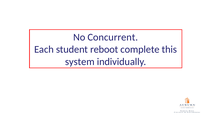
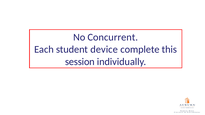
reboot: reboot -> device
system: system -> session
